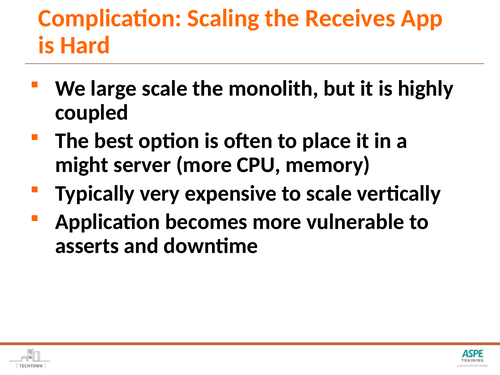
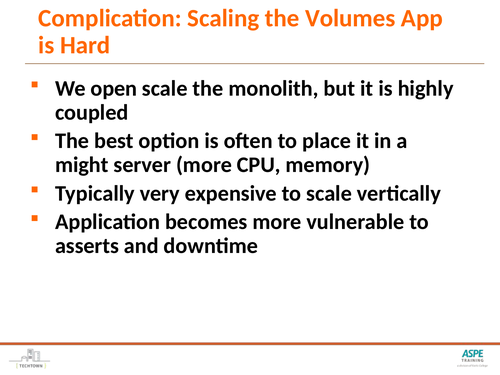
Receives: Receives -> Volumes
large: large -> open
